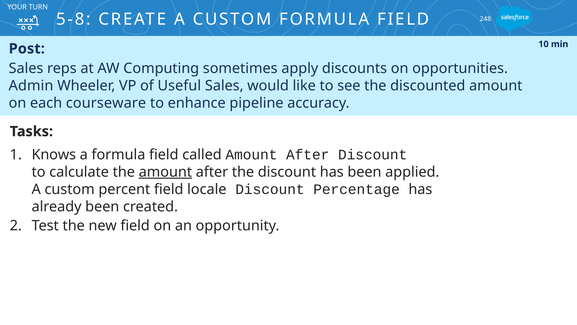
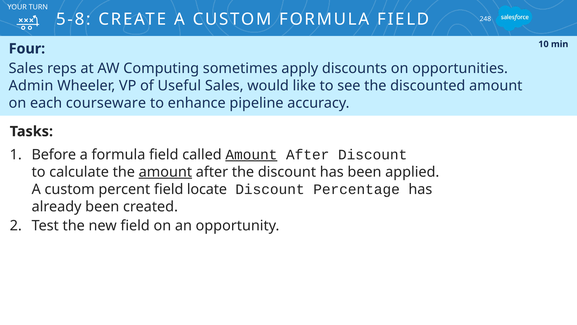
Post: Post -> Four
Knows: Knows -> Before
Amount at (251, 154) underline: none -> present
locale: locale -> locate
